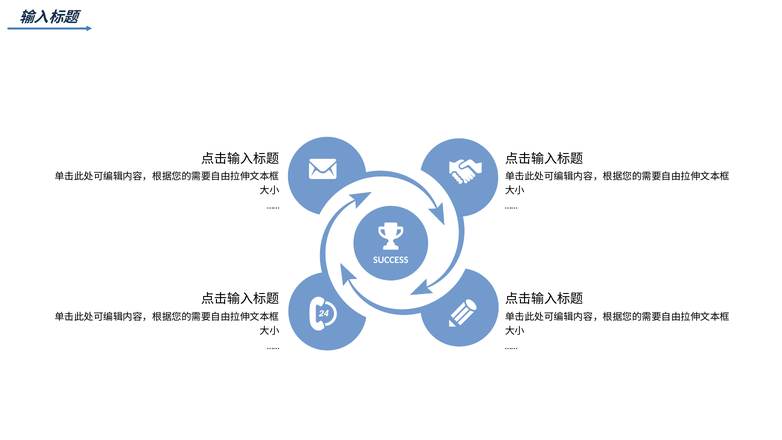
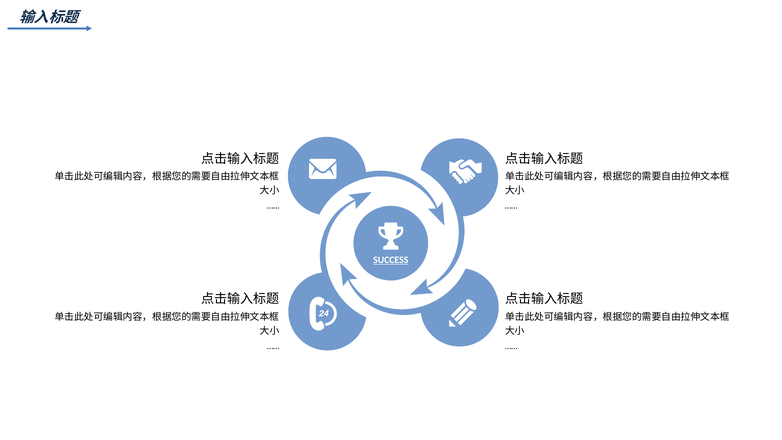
SUCCESS underline: none -> present
